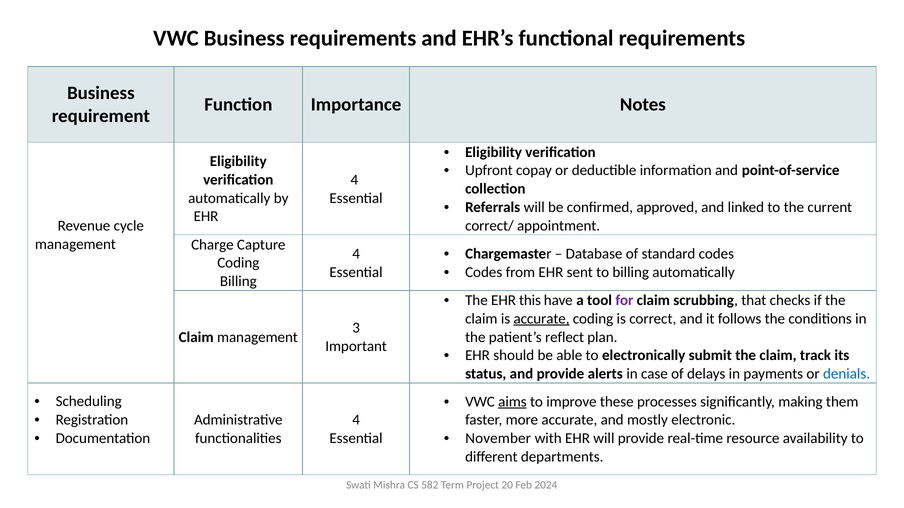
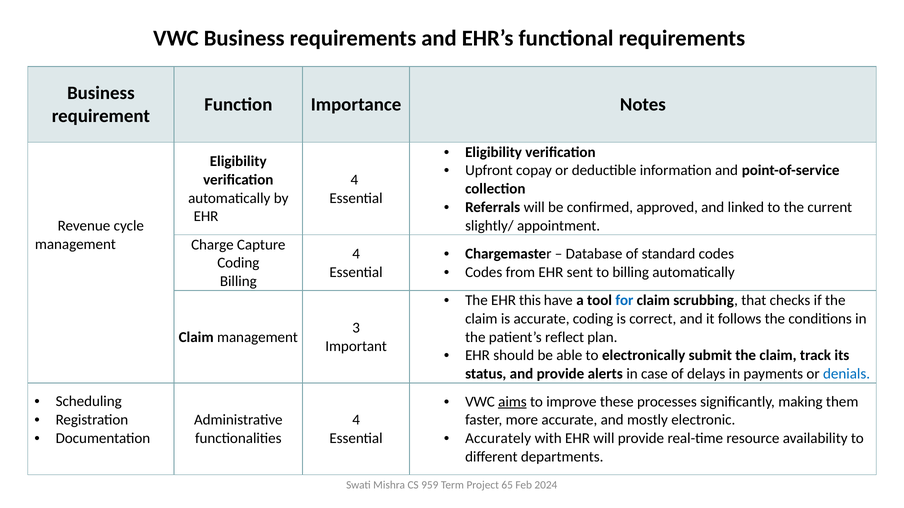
correct/: correct/ -> slightly/
for colour: purple -> blue
accurate at (542, 319) underline: present -> none
November: November -> Accurately
582: 582 -> 959
20: 20 -> 65
